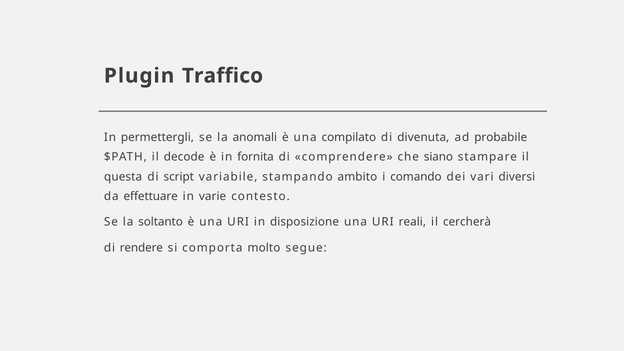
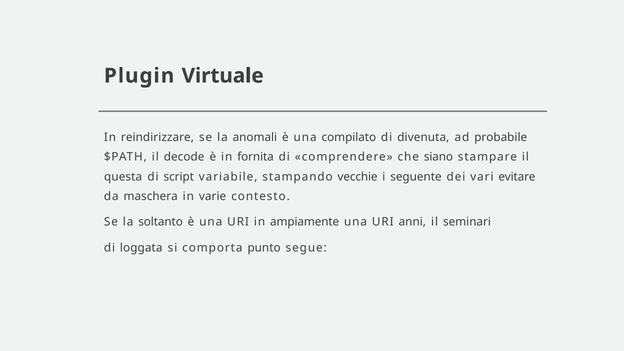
Traffico: Traffico -> Virtuale
permettergli: permettergli -> reindirizzare
ambito: ambito -> vecchie
comando: comando -> seguente
diversi: diversi -> evitare
effettuare: effettuare -> maschera
disposizione: disposizione -> ampiamente
reali: reali -> anni
cercherà: cercherà -> seminari
rendere: rendere -> loggata
molto: molto -> punto
